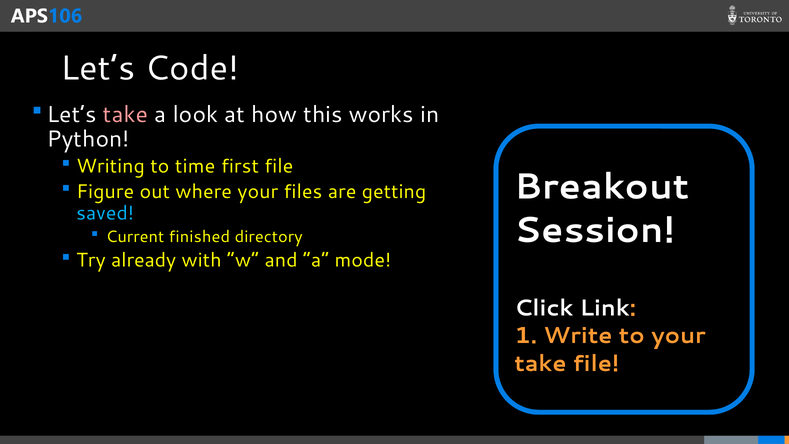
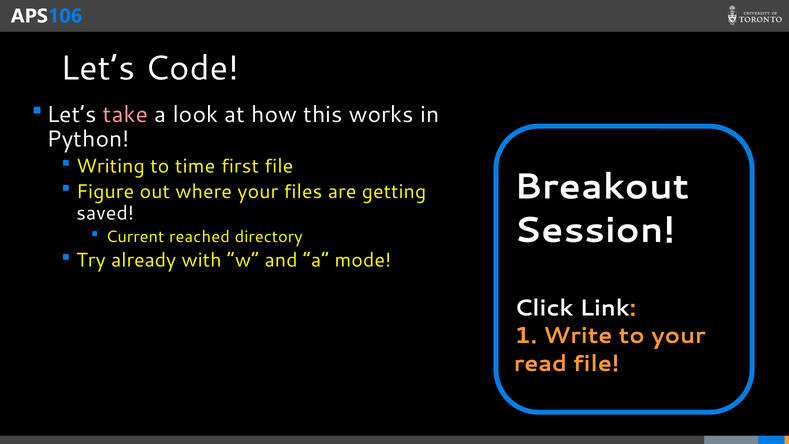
saved colour: light blue -> white
finished: finished -> reached
take at (540, 363): take -> read
